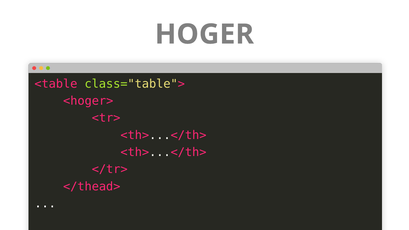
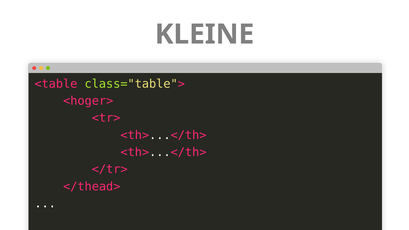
HOGER: HOGER -> KLEINE
